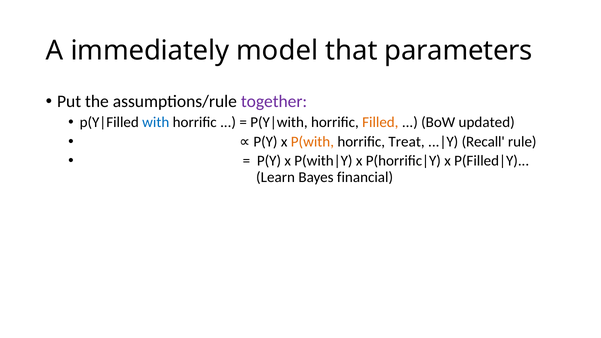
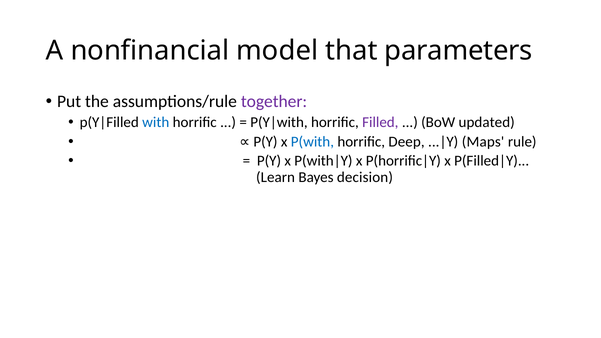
immediately: immediately -> nonfinancial
Filled colour: orange -> purple
P(with colour: orange -> blue
Treat: Treat -> Deep
Recall: Recall -> Maps
financial: financial -> decision
